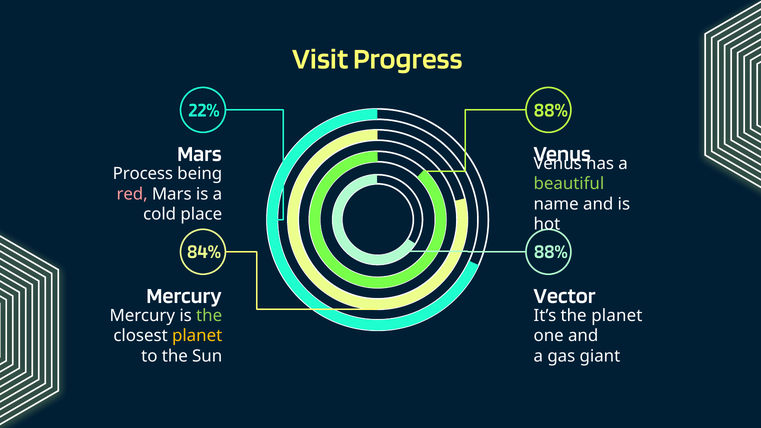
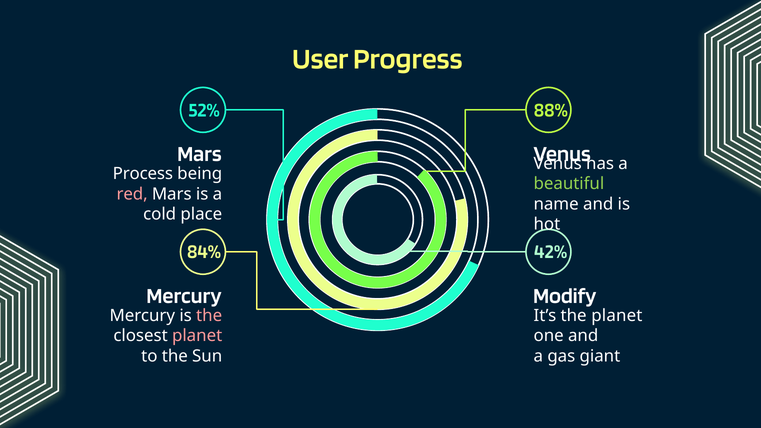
Visit: Visit -> User
22%: 22% -> 52%
88% at (551, 252): 88% -> 42%
Vector: Vector -> Modify
the at (209, 316) colour: light green -> pink
planet at (197, 336) colour: yellow -> pink
